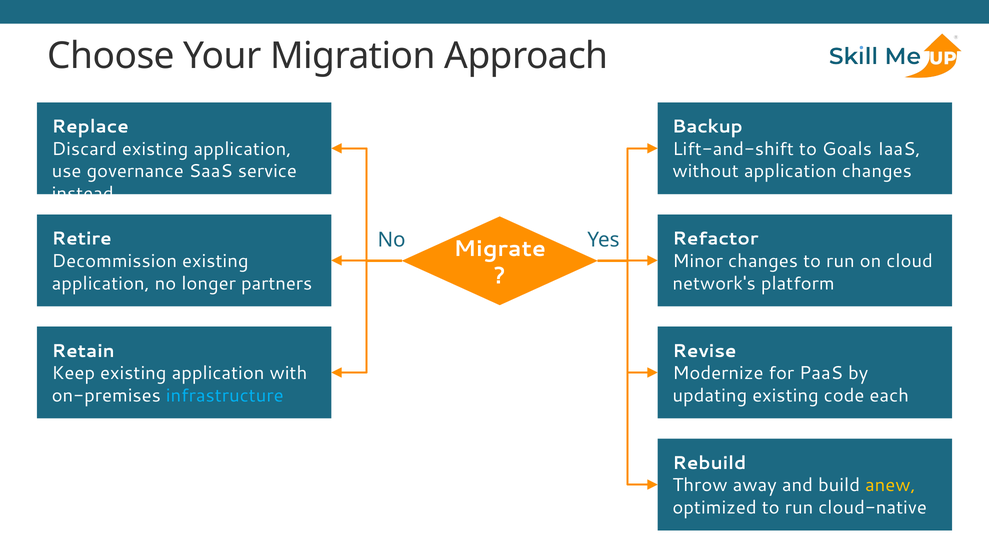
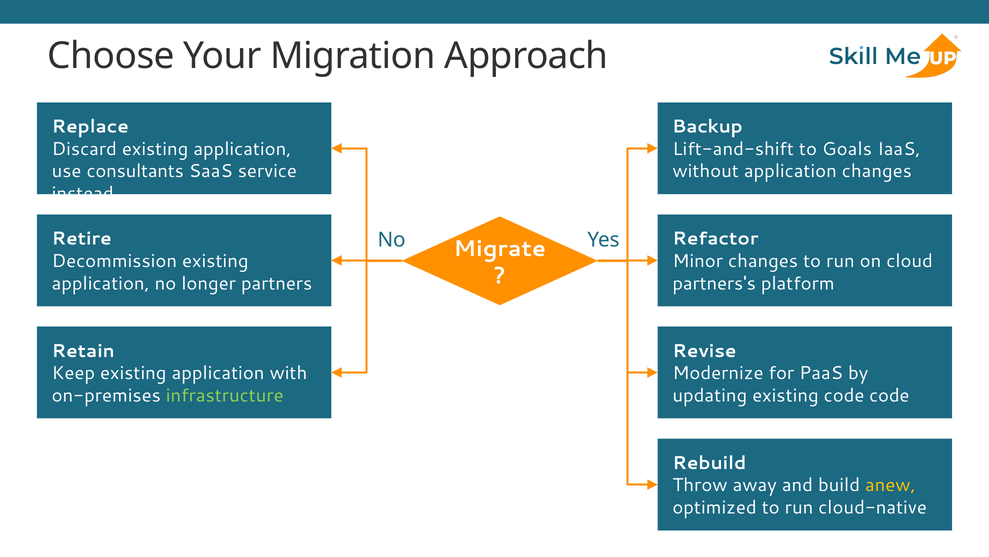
governance: governance -> consultants
network's: network's -> partners's
infrastructure colour: light blue -> light green
code each: each -> code
